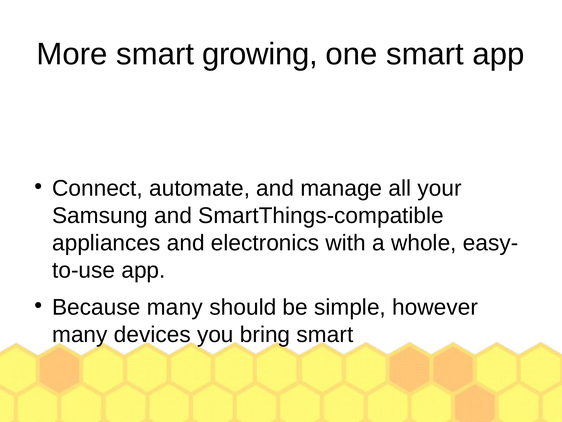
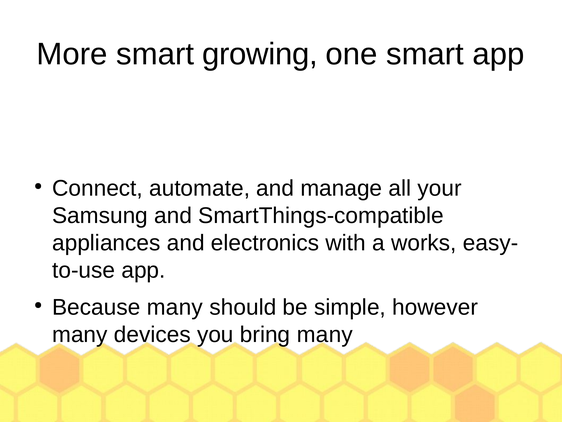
whole: whole -> works
bring smart: smart -> many
